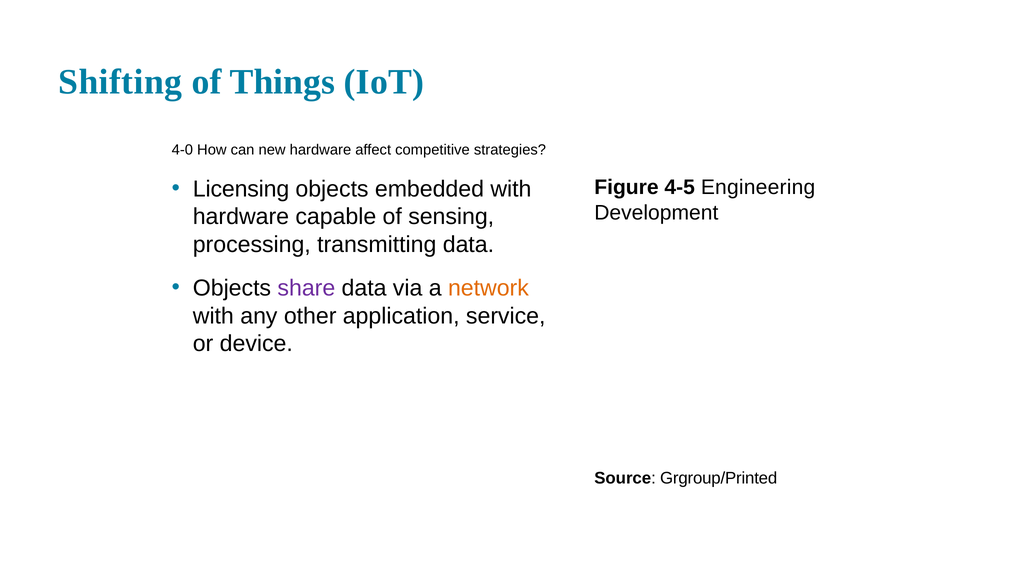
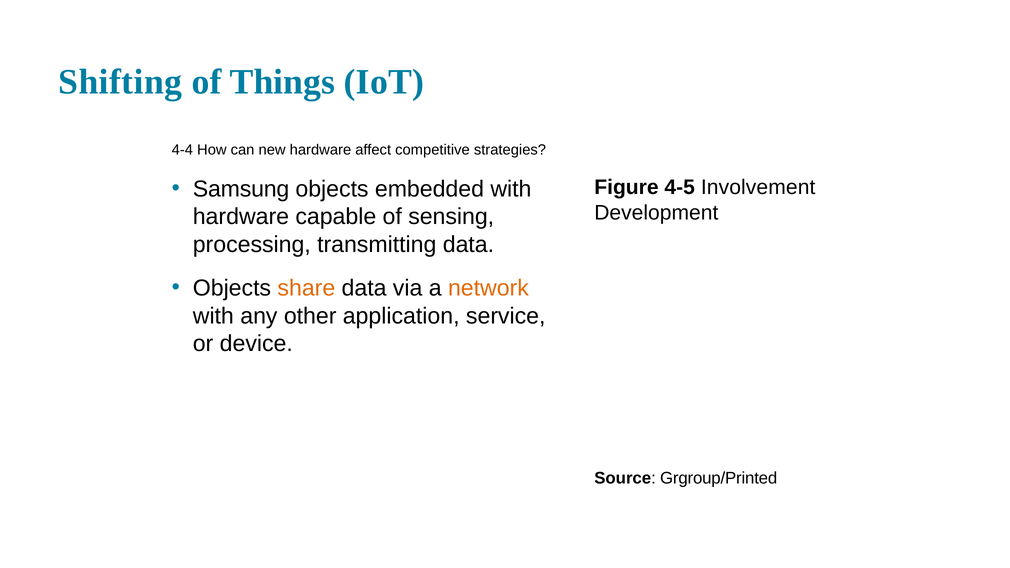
4-0: 4-0 -> 4-4
Licensing: Licensing -> Samsung
Engineering: Engineering -> Involvement
share colour: purple -> orange
